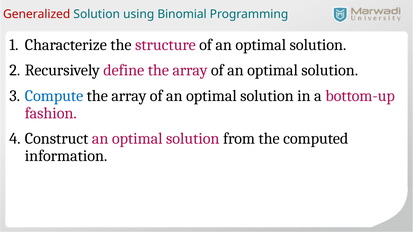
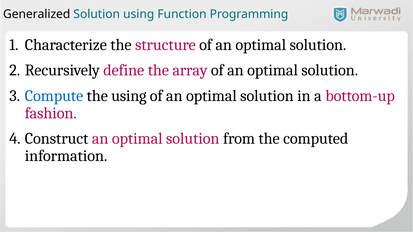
Generalized colour: red -> black
Binomial: Binomial -> Function
array at (129, 96): array -> using
